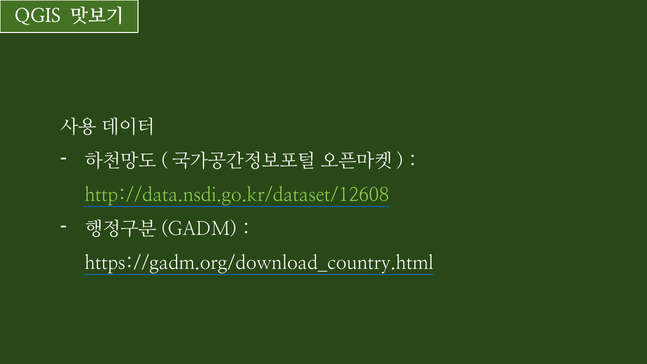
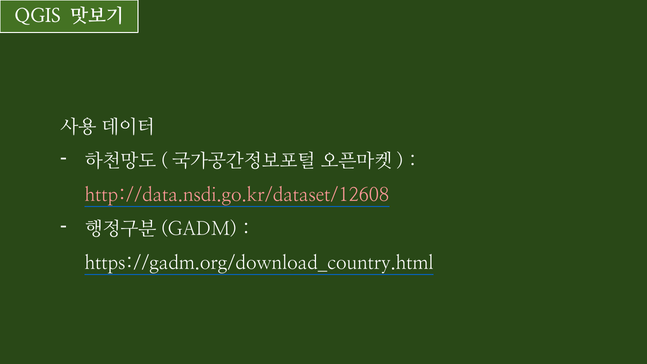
http://data.nsdi.go.kr/dataset/12608 colour: light green -> pink
